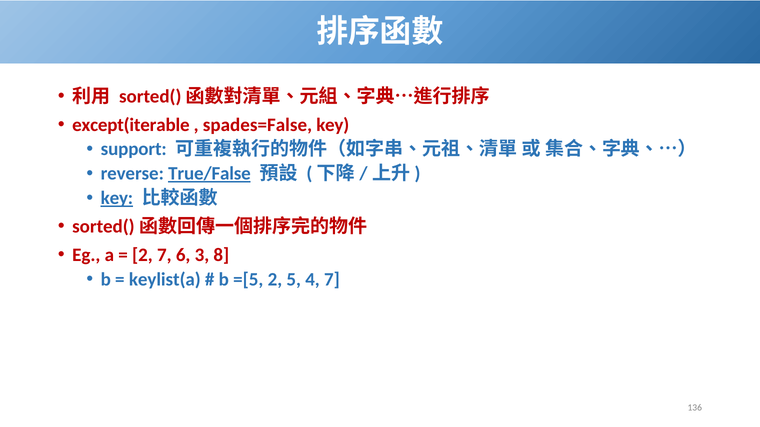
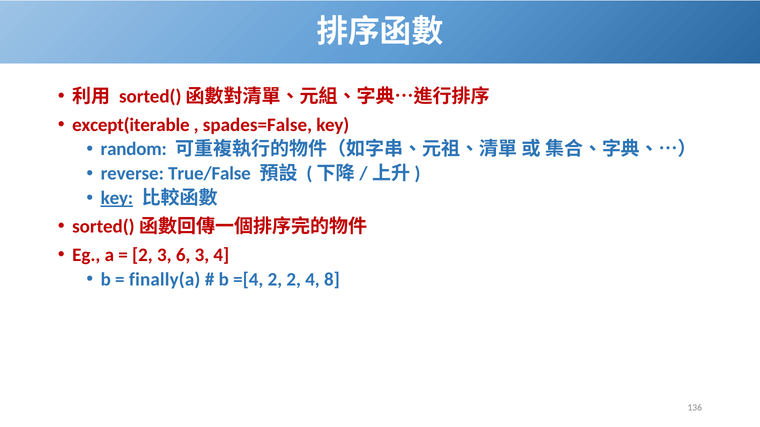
support: support -> random
True/False underline: present -> none
2 7: 7 -> 3
3 8: 8 -> 4
keylist(a: keylist(a -> finally(a
=[5: =[5 -> =[4
2 5: 5 -> 2
4 7: 7 -> 8
